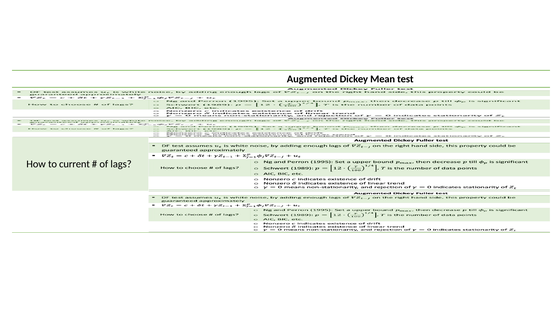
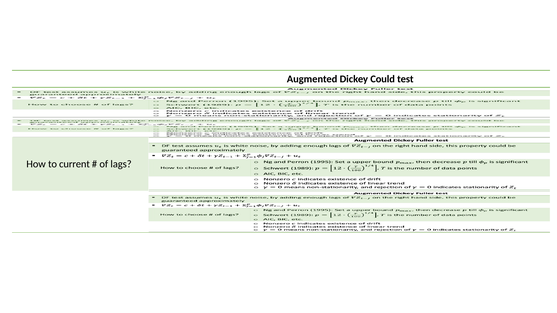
Mean: Mean -> Could
